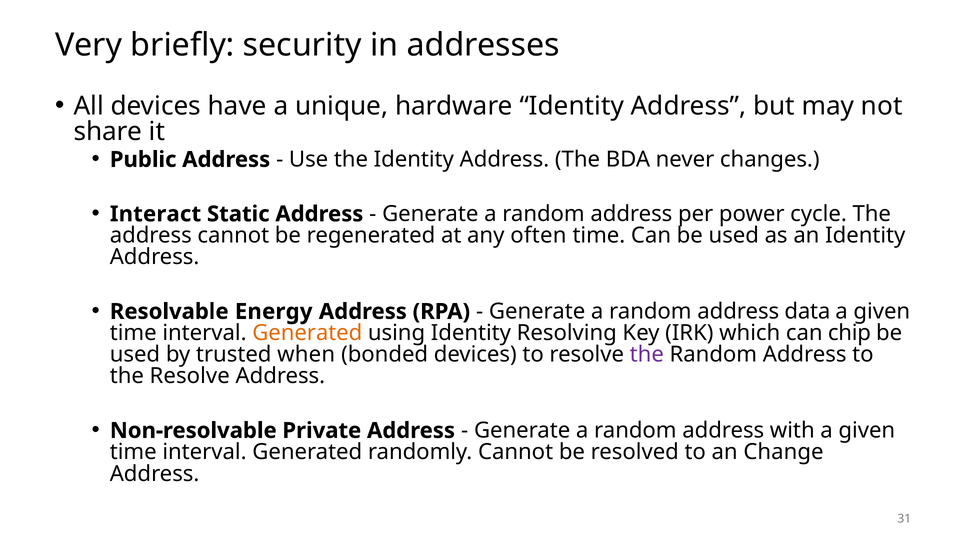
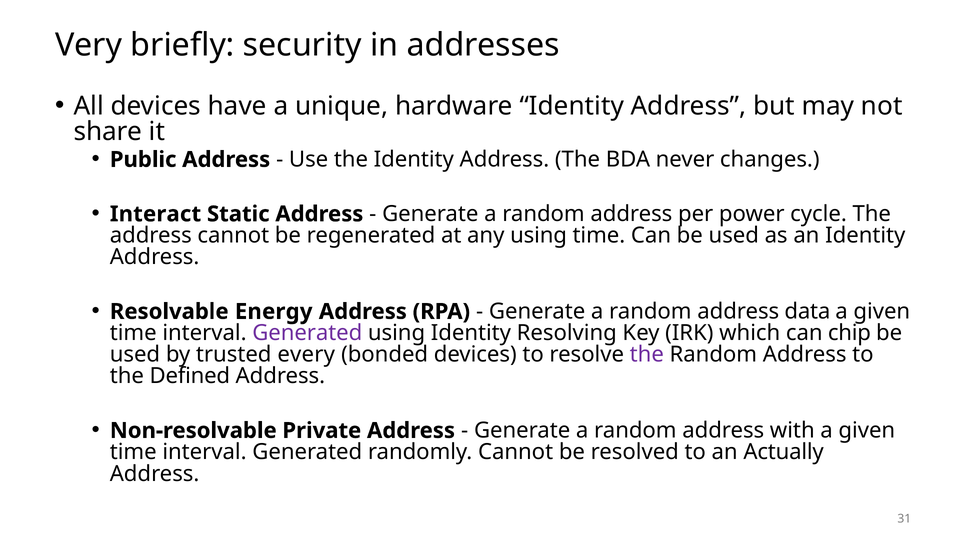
any often: often -> using
Generated at (307, 333) colour: orange -> purple
when: when -> every
the Resolve: Resolve -> Defined
Change: Change -> Actually
